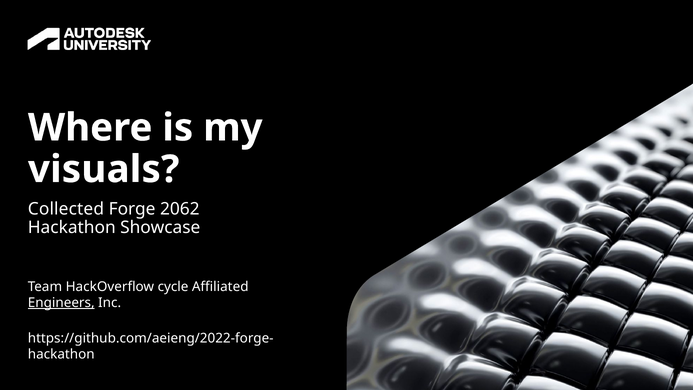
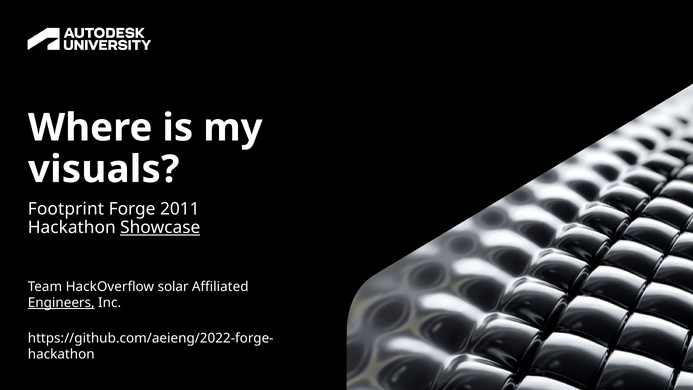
Collected: Collected -> Footprint
2062: 2062 -> 2011
Showcase underline: none -> present
cycle: cycle -> solar
